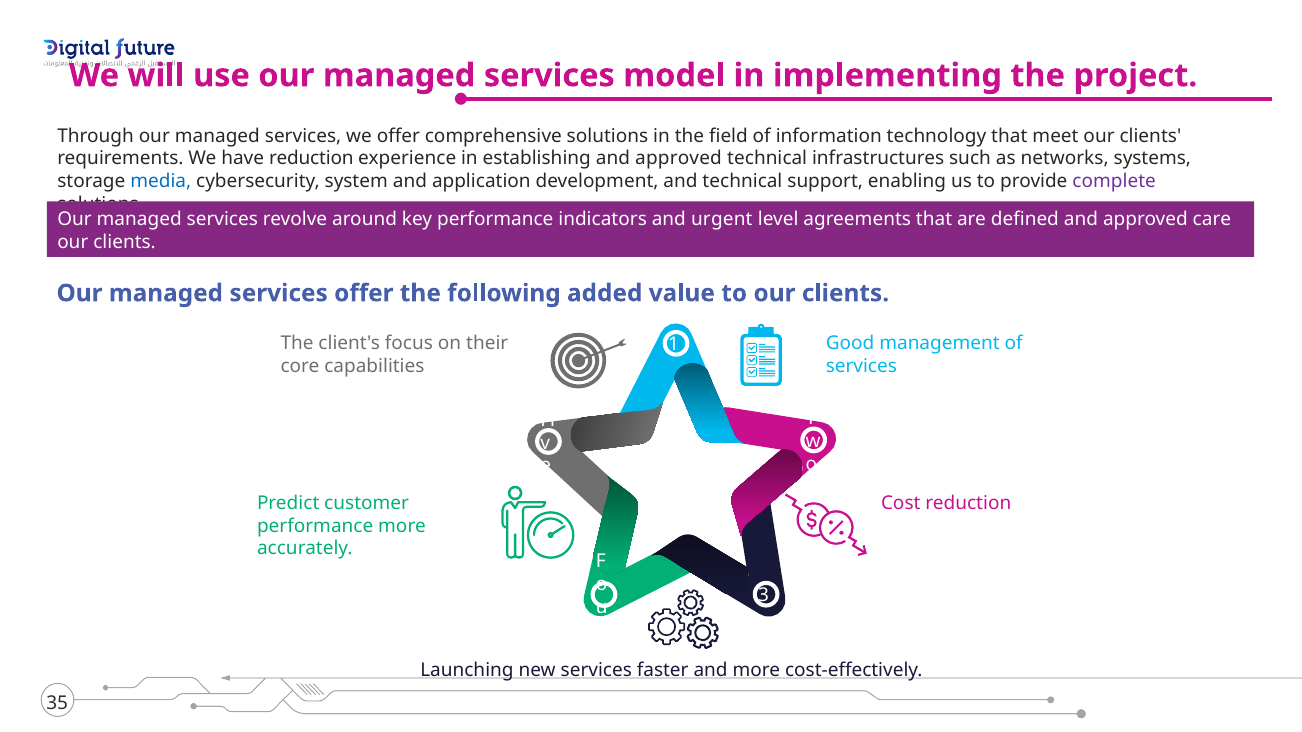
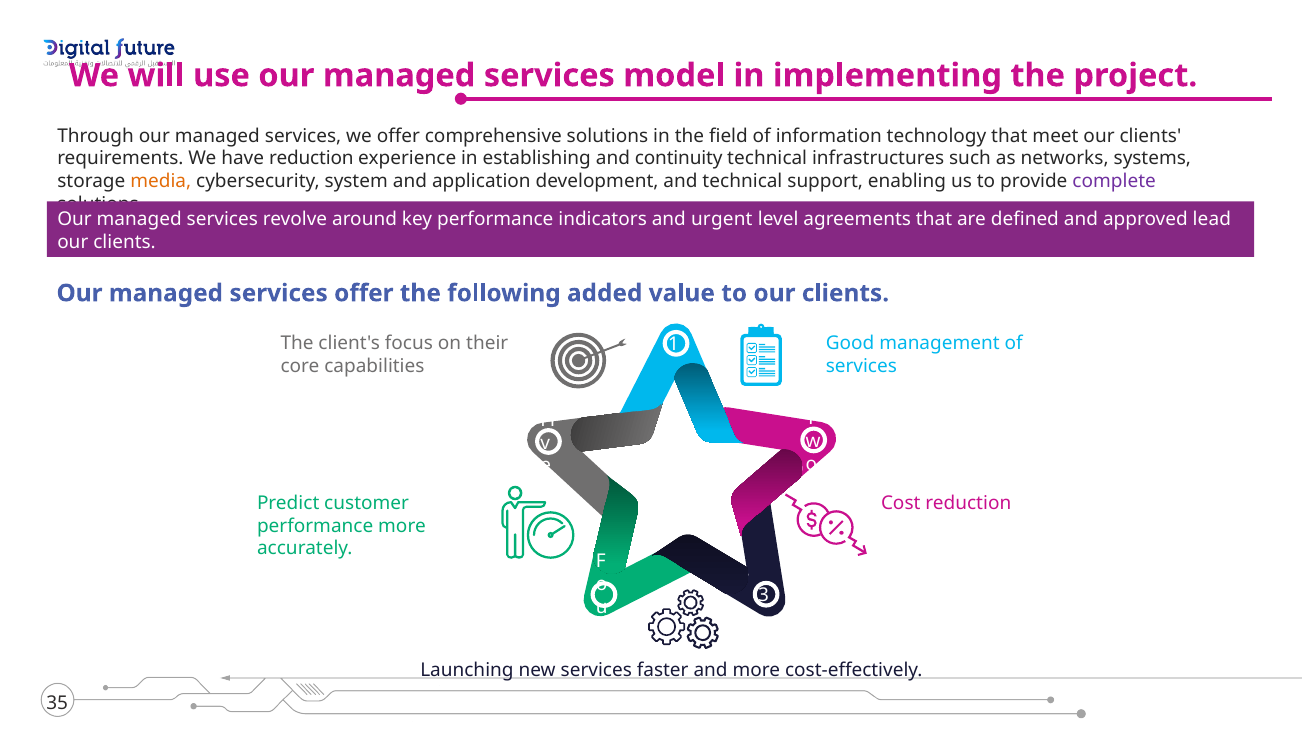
establishing and approved: approved -> continuity
media colour: blue -> orange
care: care -> lead
